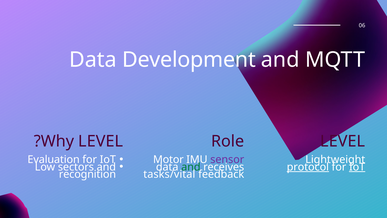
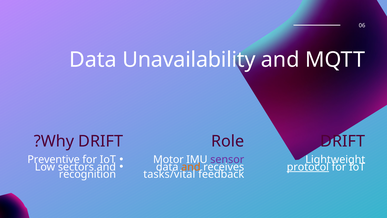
Development: Development -> Unavailability
Why LEVEL: LEVEL -> DRIFT
LEVEL at (343, 141): LEVEL -> DRIFT
Evaluation: Evaluation -> Preventive
and at (191, 167) colour: green -> orange
IoT at (357, 167) underline: present -> none
